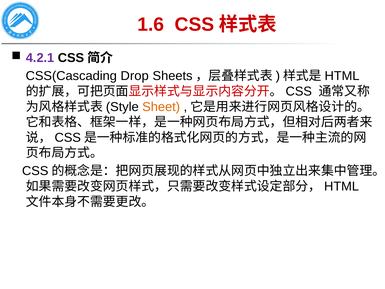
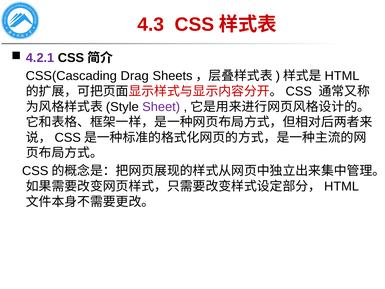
1.6: 1.6 -> 4.3
Drop: Drop -> Drag
Sheet colour: orange -> purple
